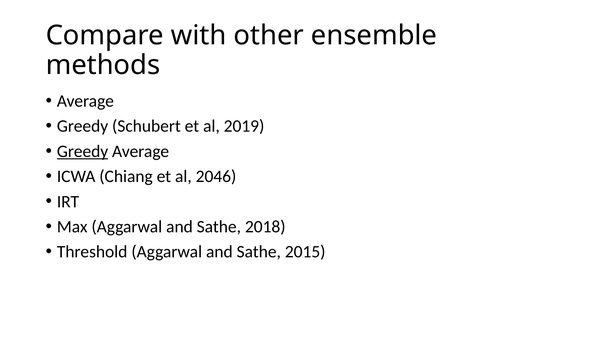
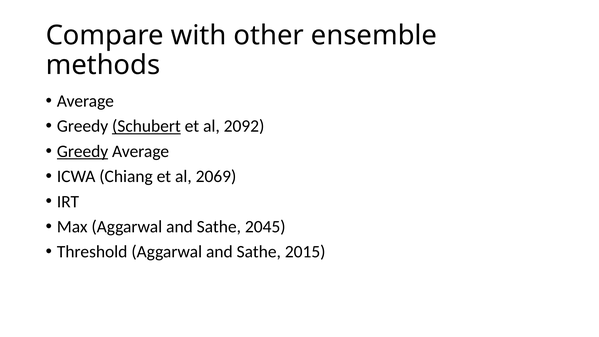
Schubert underline: none -> present
2019: 2019 -> 2092
2046: 2046 -> 2069
2018: 2018 -> 2045
